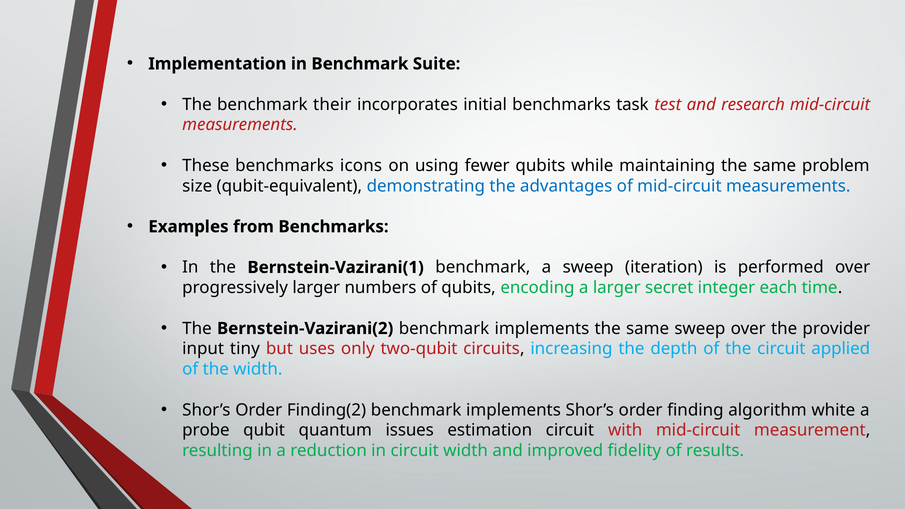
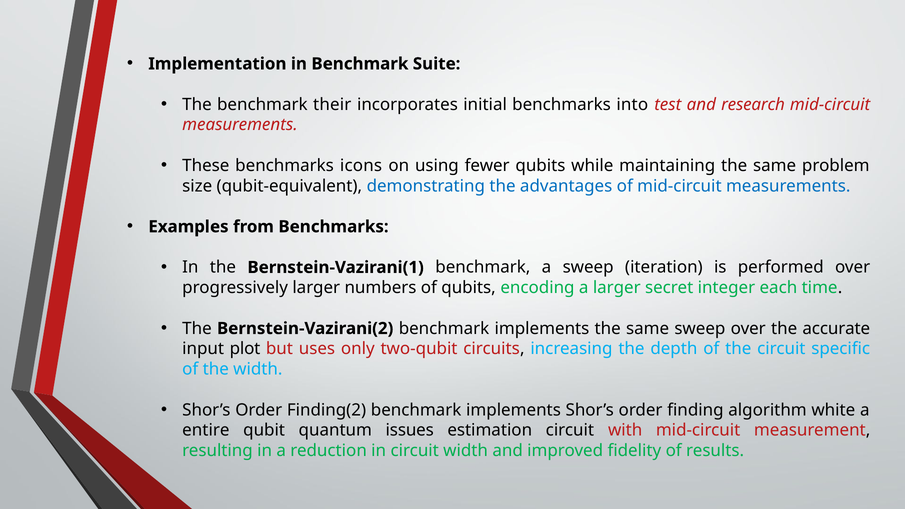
task: task -> into
provider: provider -> accurate
tiny: tiny -> plot
applied: applied -> specific
probe: probe -> entire
